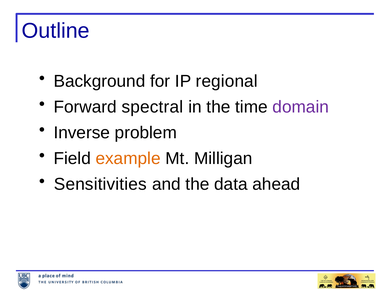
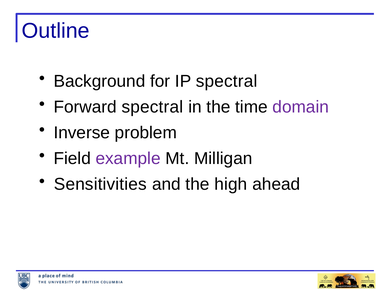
IP regional: regional -> spectral
example colour: orange -> purple
data: data -> high
